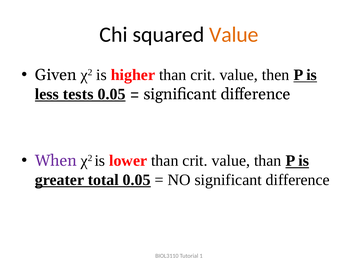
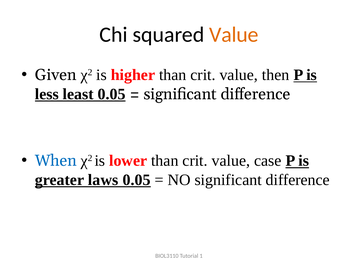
tests: tests -> least
When colour: purple -> blue
value than: than -> case
total: total -> laws
